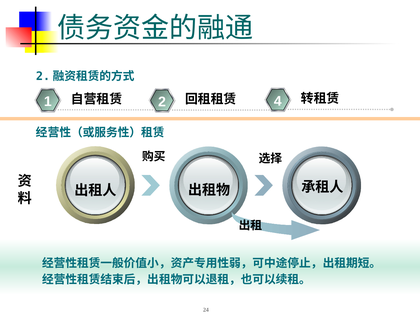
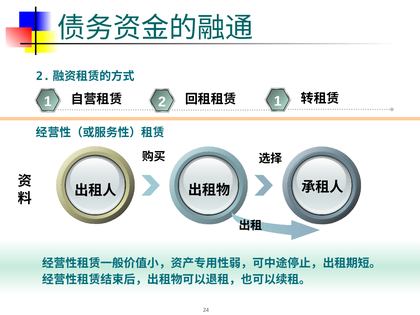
4 at (278, 101): 4 -> 1
